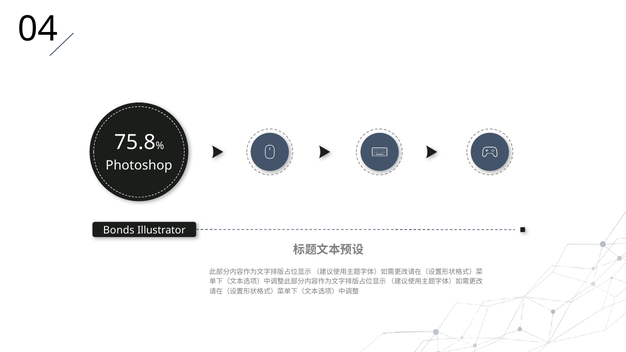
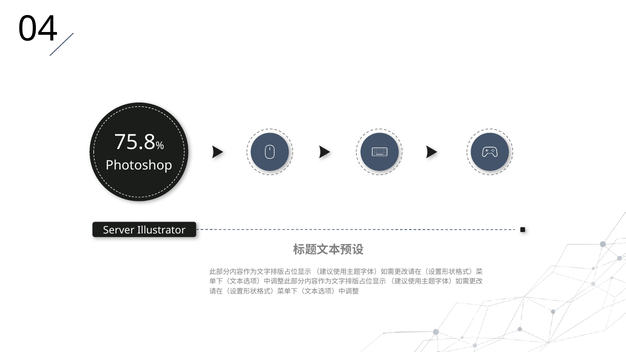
Bonds: Bonds -> Server
